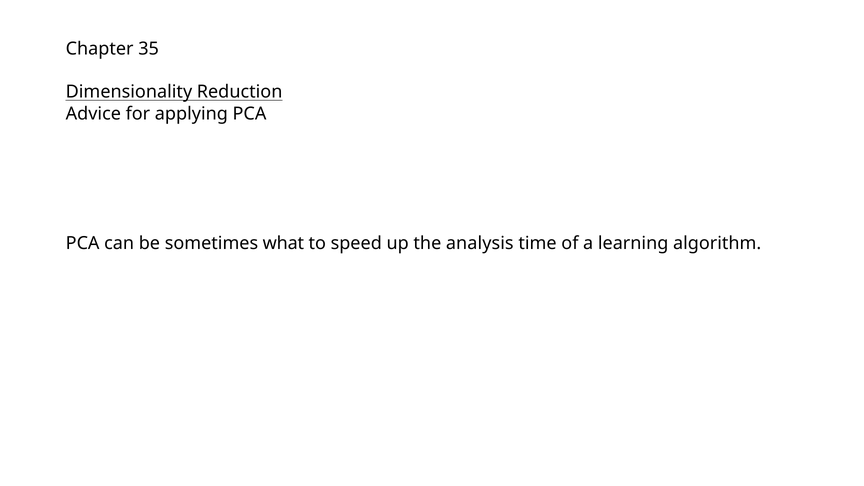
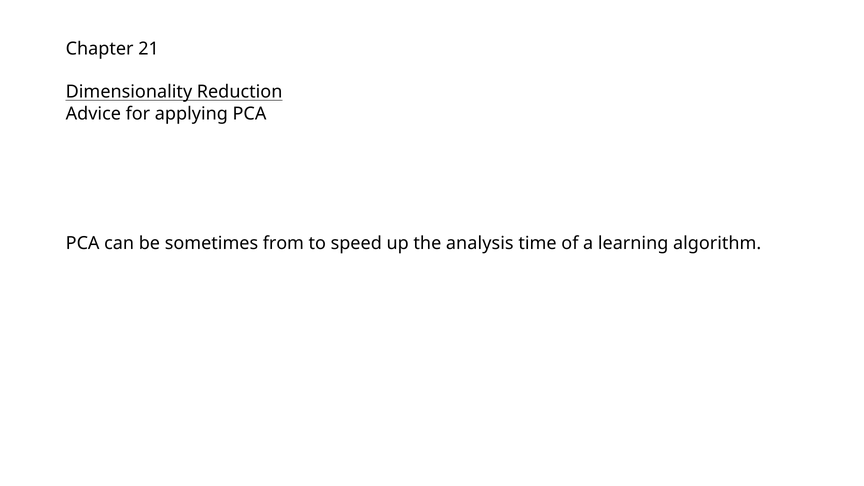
35: 35 -> 21
what: what -> from
